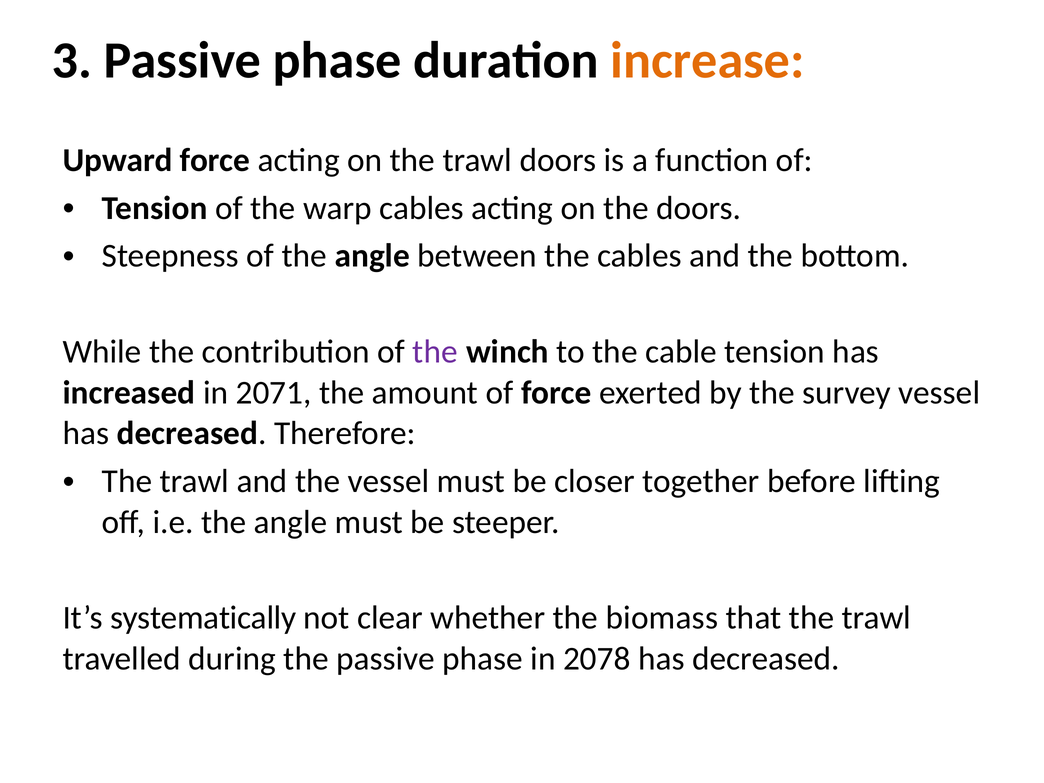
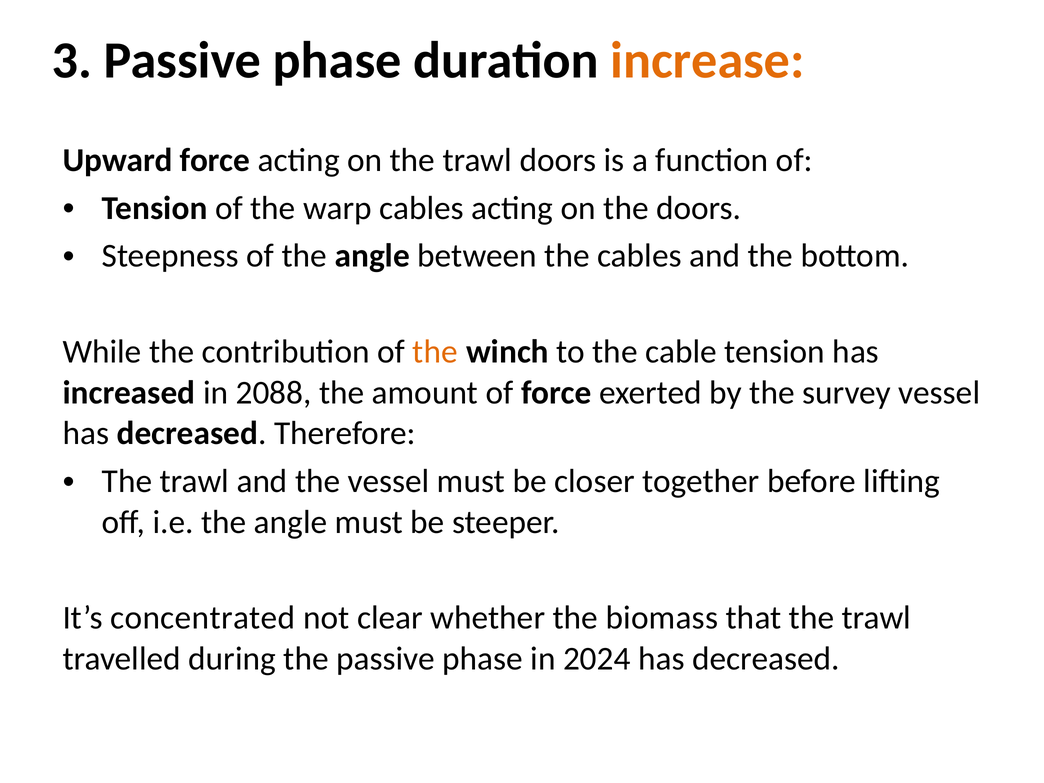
the at (435, 352) colour: purple -> orange
2071: 2071 -> 2088
systematically: systematically -> concentrated
2078: 2078 -> 2024
